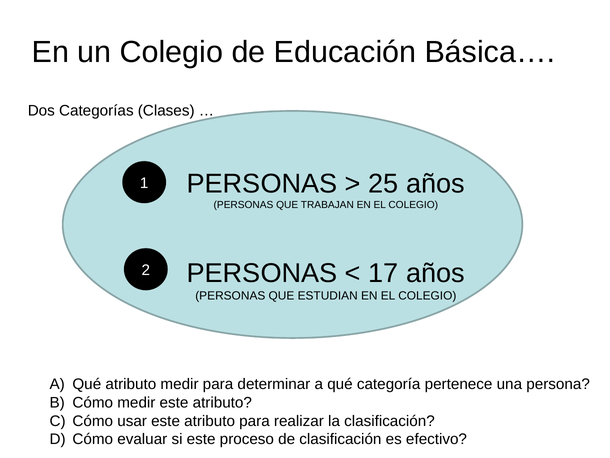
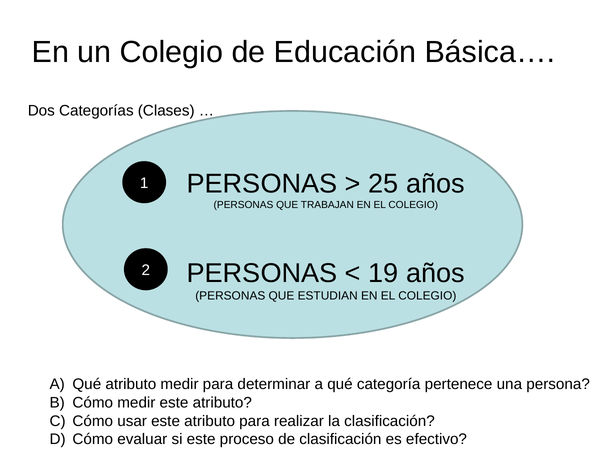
17: 17 -> 19
